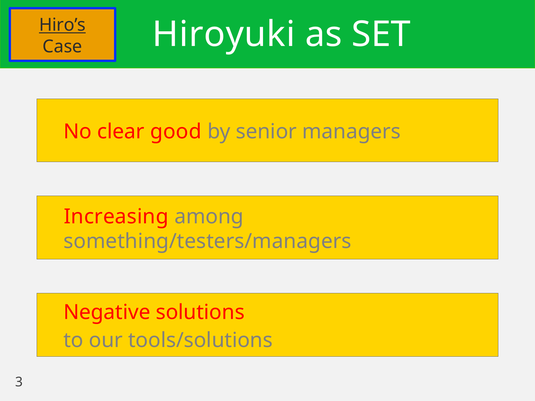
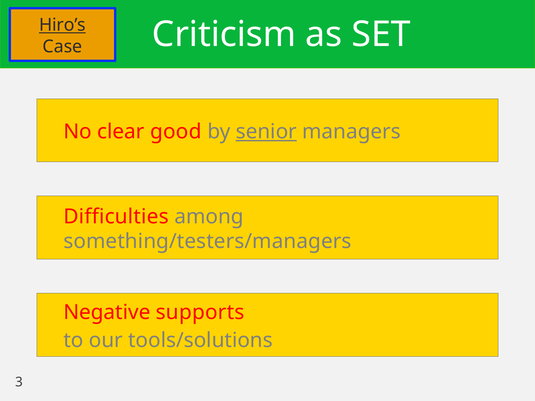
Hiroyuki: Hiroyuki -> Criticism
senior underline: none -> present
Increasing: Increasing -> Difficulties
solutions: solutions -> supports
